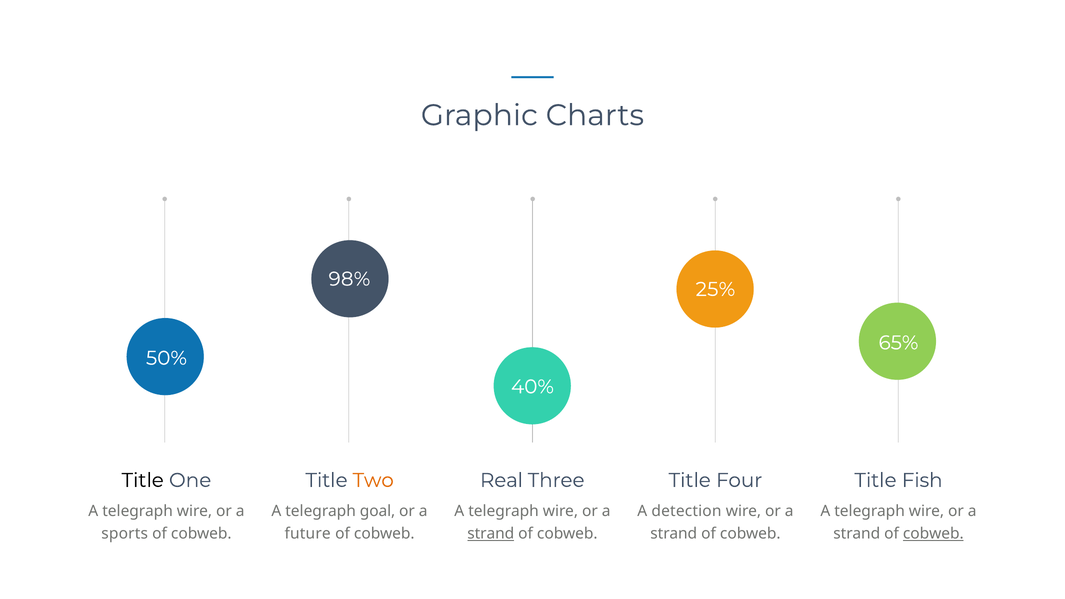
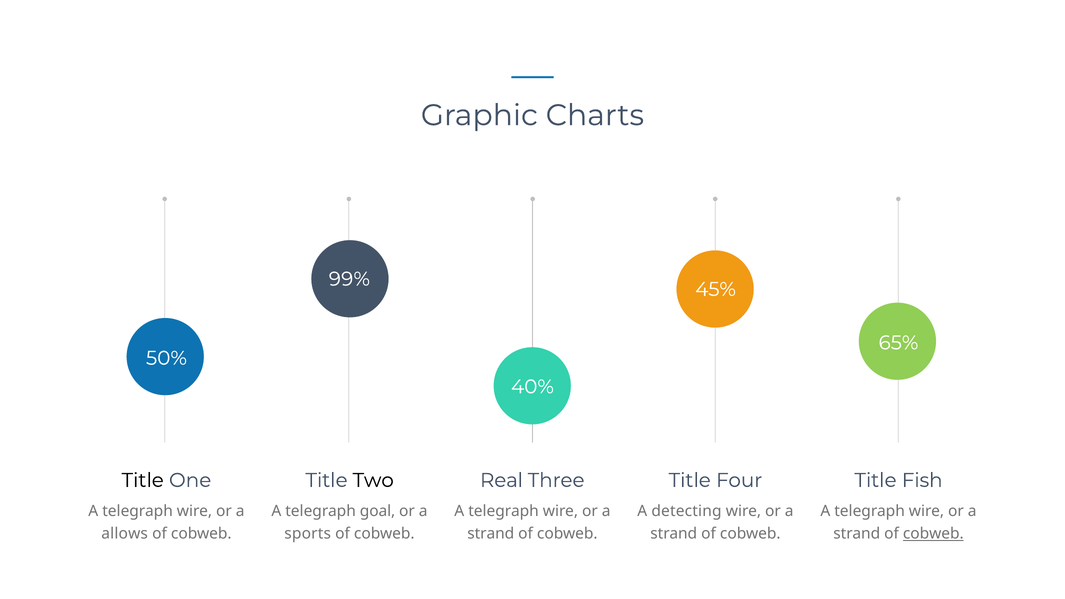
98%: 98% -> 99%
25%: 25% -> 45%
Two colour: orange -> black
detection: detection -> detecting
sports: sports -> allows
future: future -> sports
strand at (491, 534) underline: present -> none
